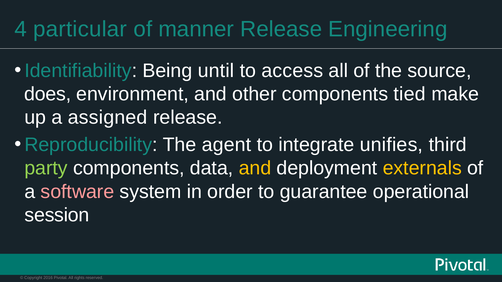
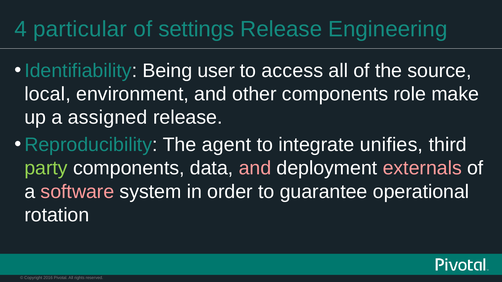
manner: manner -> settings
until: until -> user
does: does -> local
tied: tied -> role
and at (255, 168) colour: yellow -> pink
externals colour: yellow -> pink
session: session -> rotation
